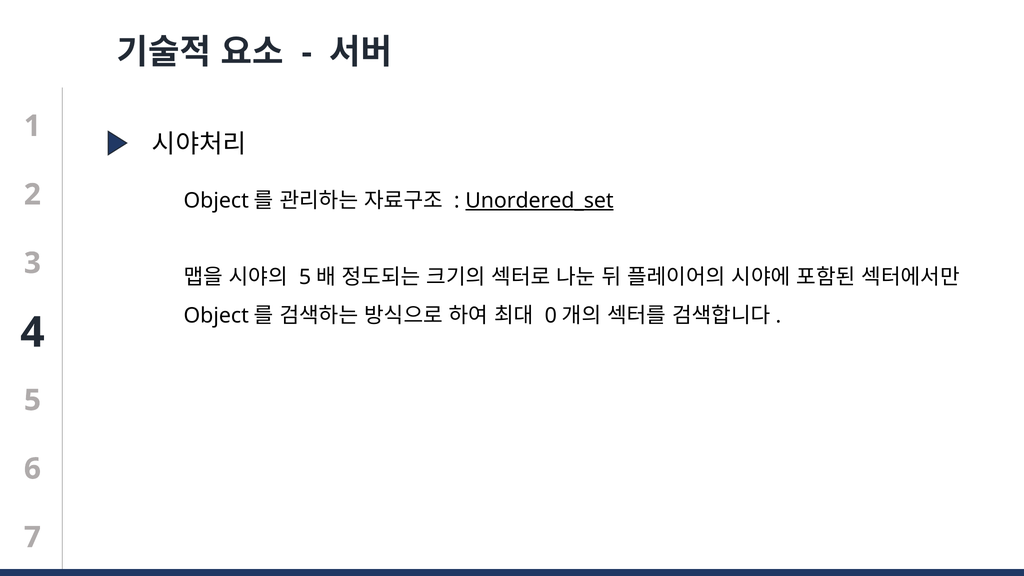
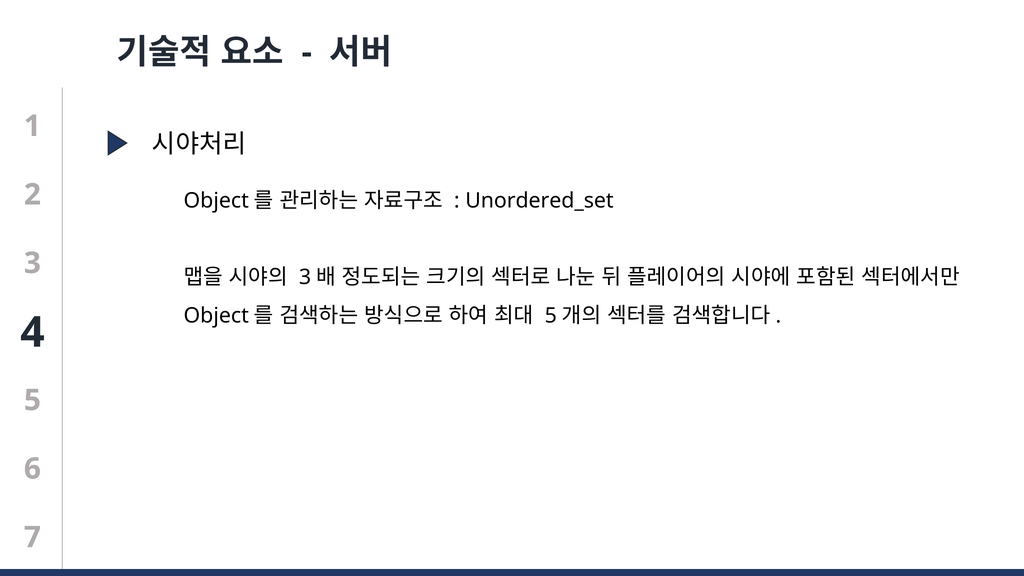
Unordered_set underline: present -> none
5 at (305, 277): 5 -> 3
0 at (551, 316): 0 -> 5
